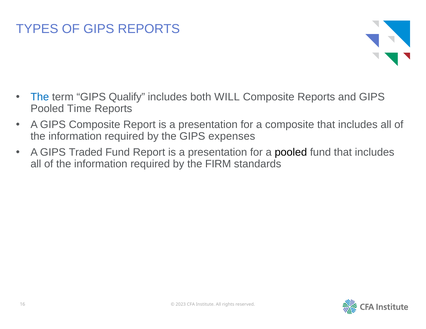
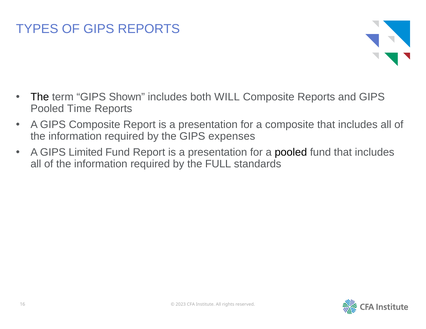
The at (40, 97) colour: blue -> black
Qualify: Qualify -> Shown
Traded: Traded -> Limited
FIRM: FIRM -> FULL
